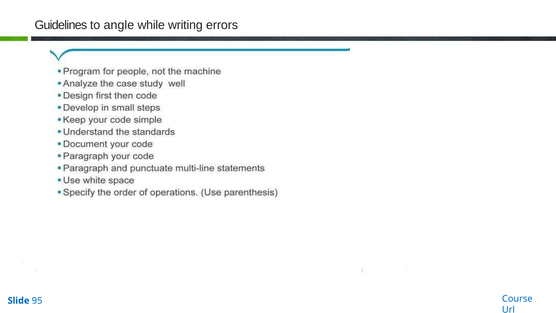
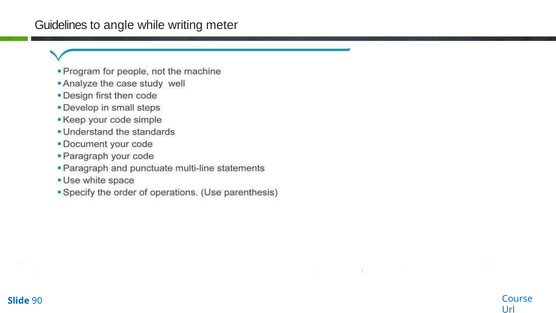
errors: errors -> meter
95: 95 -> 90
